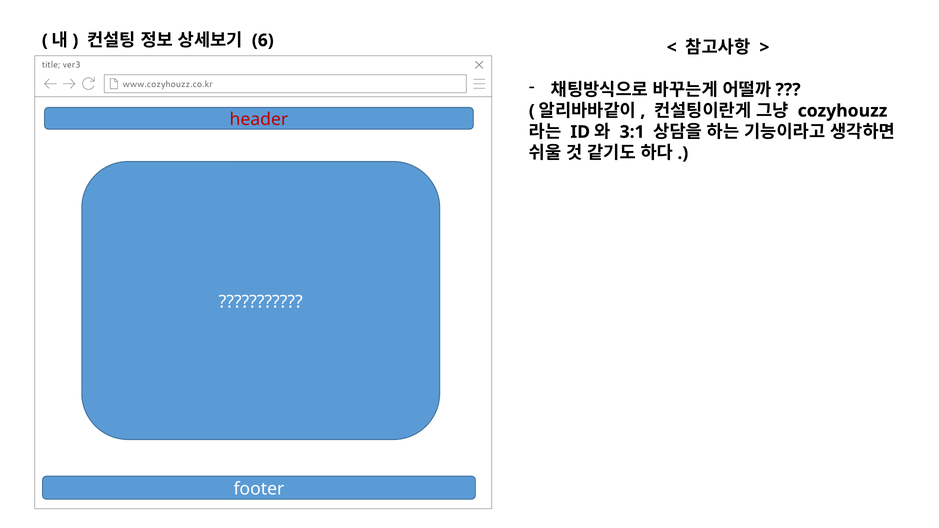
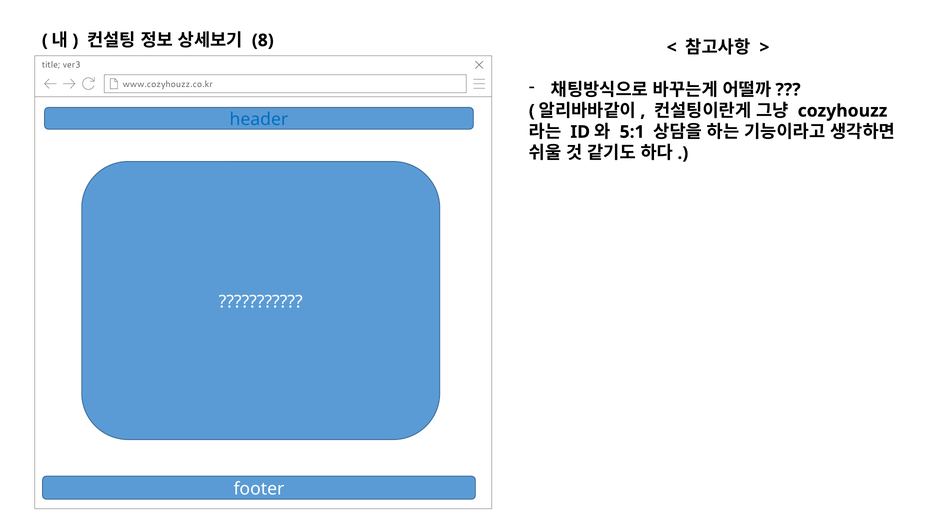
6: 6 -> 8
header colour: red -> blue
3:1: 3:1 -> 5:1
